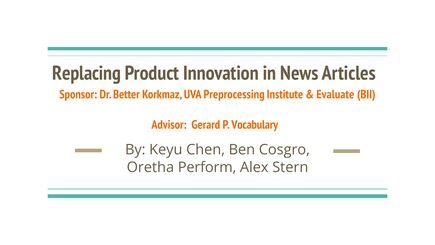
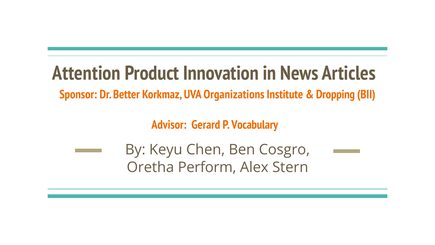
Replacing: Replacing -> Attention
Preprocessing: Preprocessing -> Organizations
Evaluate: Evaluate -> Dropping
